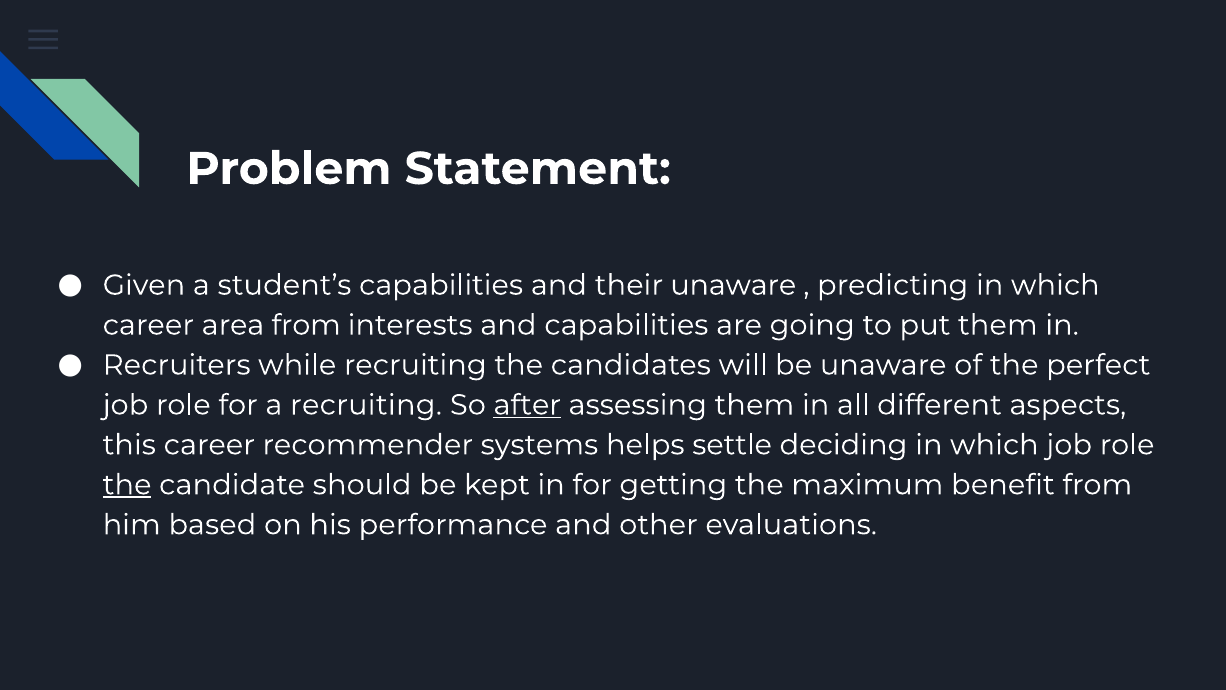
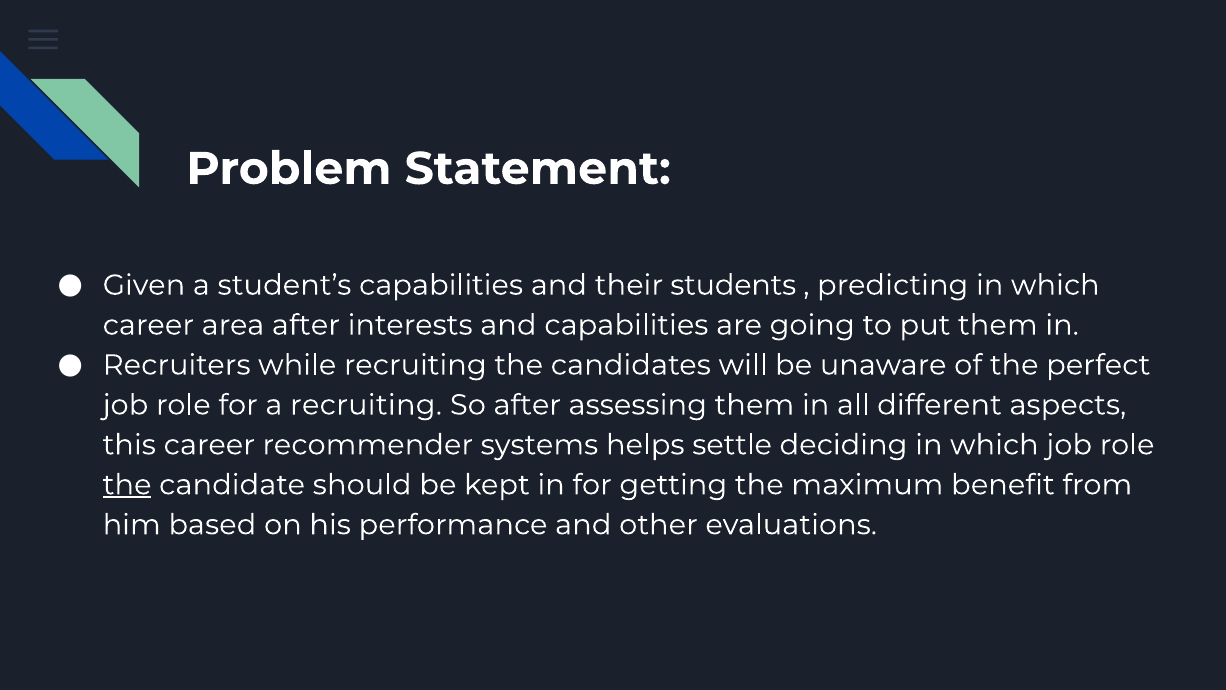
their unaware: unaware -> students
area from: from -> after
after at (527, 405) underline: present -> none
